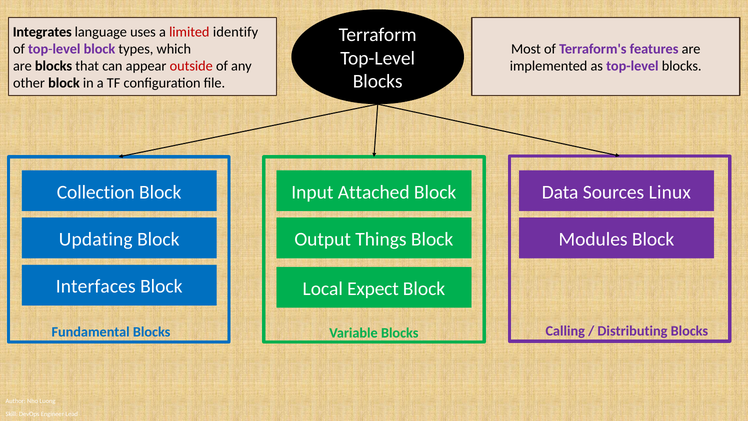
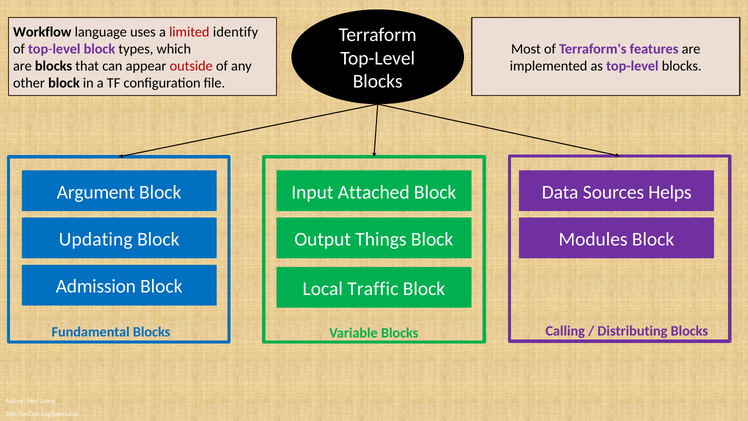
Integrates: Integrates -> Workflow
Collection: Collection -> Argument
Linux: Linux -> Helps
Interfaces: Interfaces -> Admission
Expect: Expect -> Traffic
